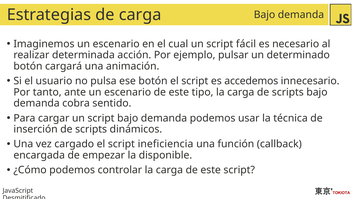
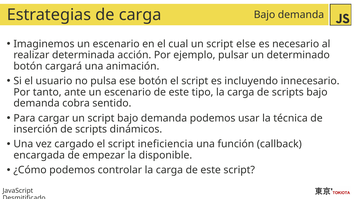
fácil: fácil -> else
accedemos: accedemos -> incluyendo
